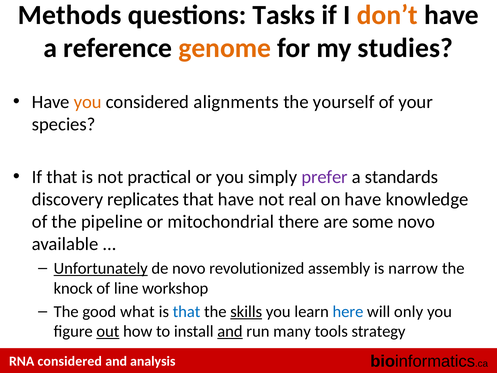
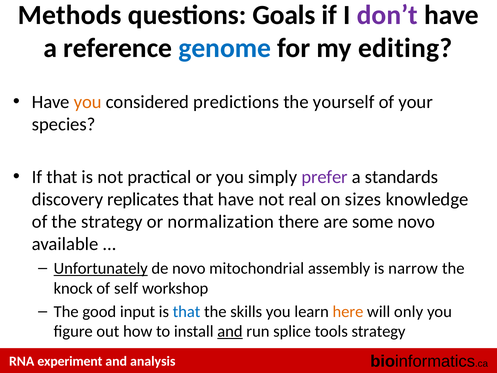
Tasks: Tasks -> Goals
don’t colour: orange -> purple
genome colour: orange -> blue
studies: studies -> editing
alignments: alignments -> predictions
on have: have -> sizes
the pipeline: pipeline -> strategy
mitochondrial: mitochondrial -> normalization
revolutionized: revolutionized -> mitochondrial
line: line -> self
what: what -> input
skills underline: present -> none
here colour: blue -> orange
out underline: present -> none
many: many -> splice
considered at (70, 361): considered -> experiment
